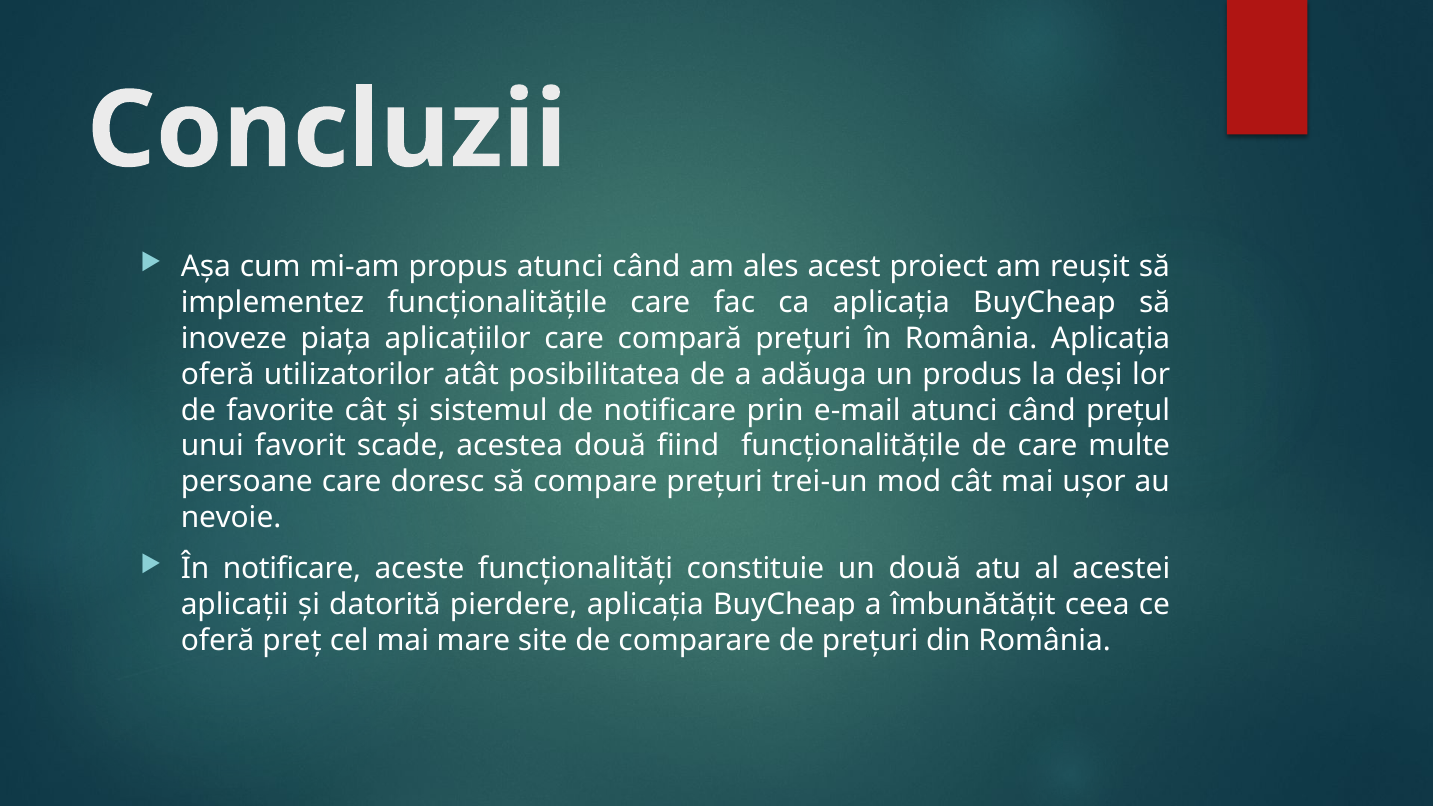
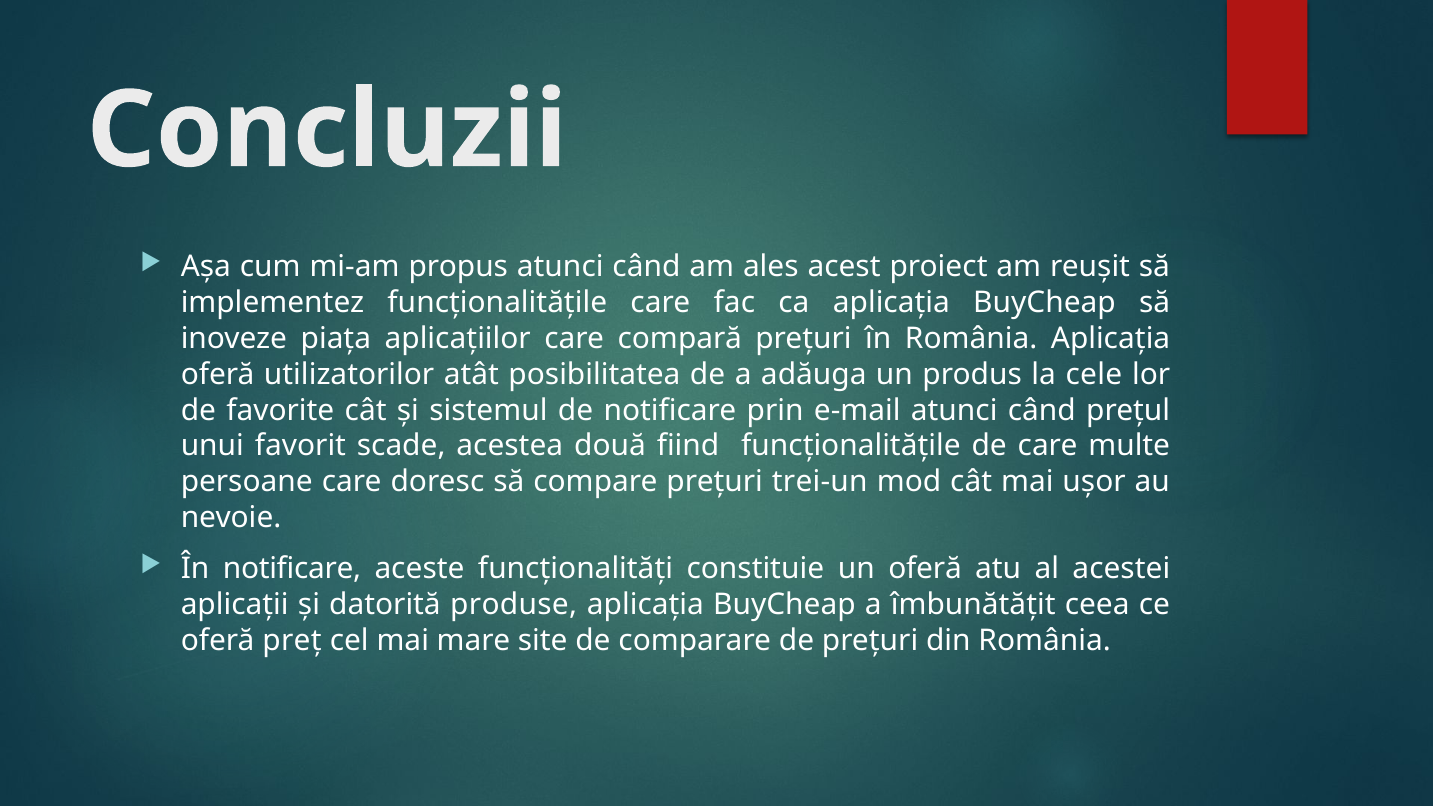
deși: deși -> cele
un două: două -> oferă
pierdere: pierdere -> produse
